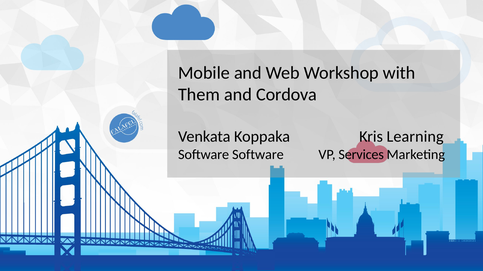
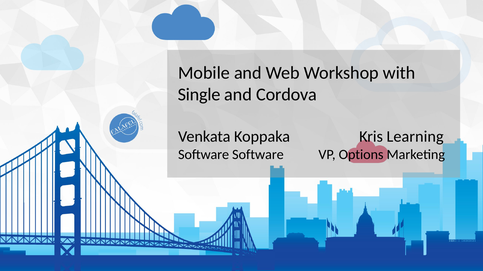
Them: Them -> Single
Services: Services -> Options
